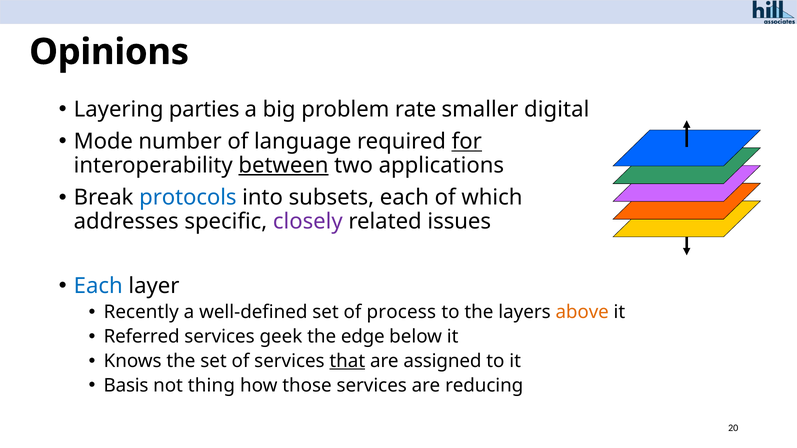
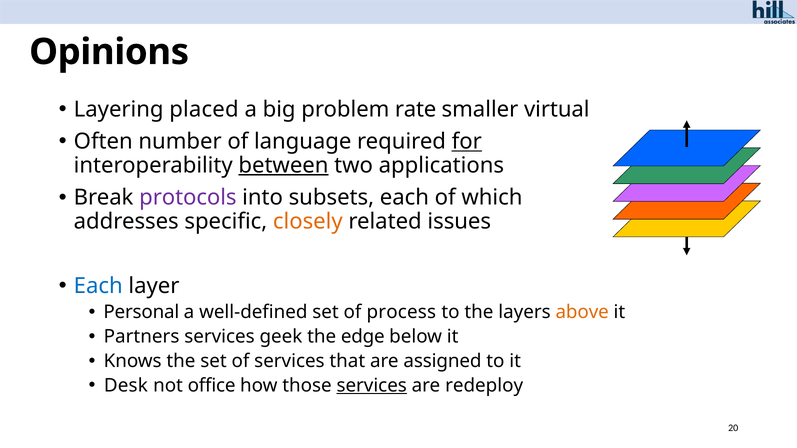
parties: parties -> placed
digital: digital -> virtual
Mode: Mode -> Often
protocols colour: blue -> purple
closely colour: purple -> orange
Recently: Recently -> Personal
Referred: Referred -> Partners
that underline: present -> none
Basis: Basis -> Desk
thing: thing -> office
services at (372, 386) underline: none -> present
reducing: reducing -> redeploy
